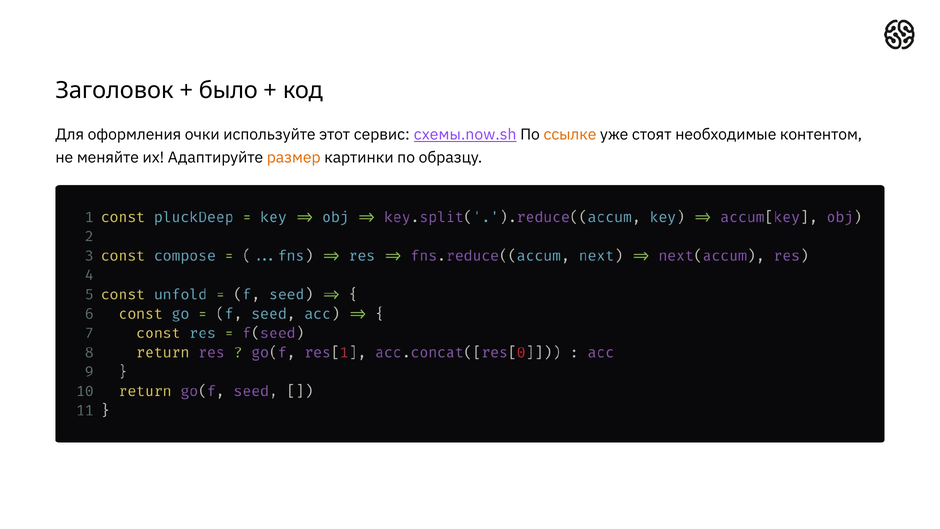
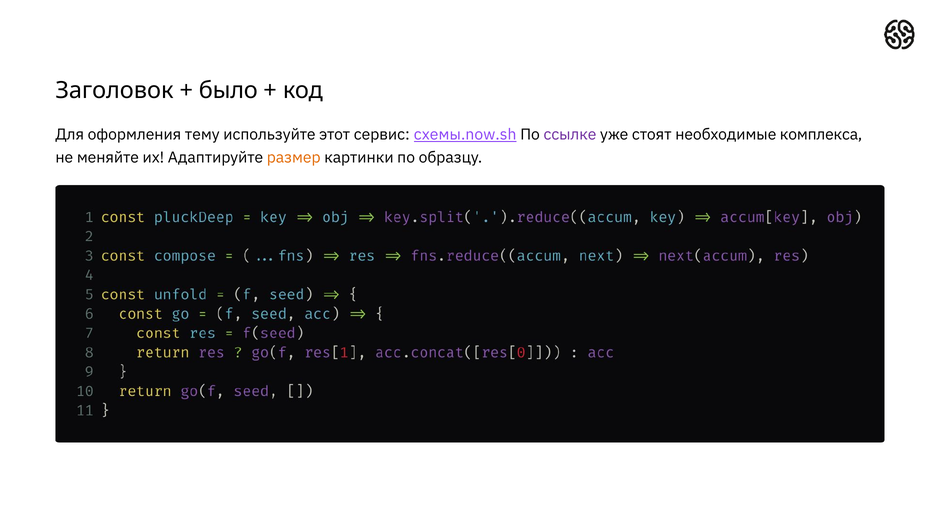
очки: очки -> тему
ссылке colour: orange -> purple
контентом: контентом -> комплекса
